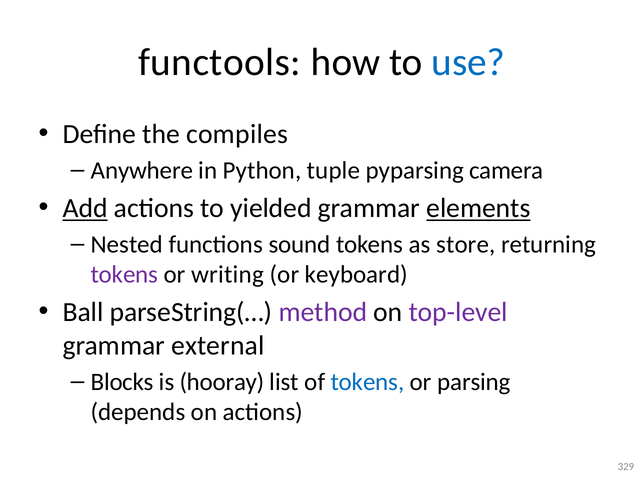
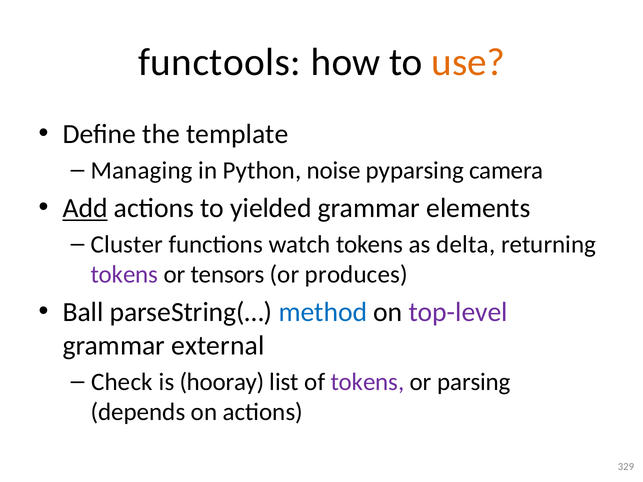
use colour: blue -> orange
compiles: compiles -> template
Anywhere: Anywhere -> Managing
tuple: tuple -> noise
elements underline: present -> none
Nested: Nested -> Cluster
sound: sound -> watch
store: store -> delta
writing: writing -> tensors
keyboard: keyboard -> produces
method colour: purple -> blue
Blocks: Blocks -> Check
tokens at (368, 382) colour: blue -> purple
